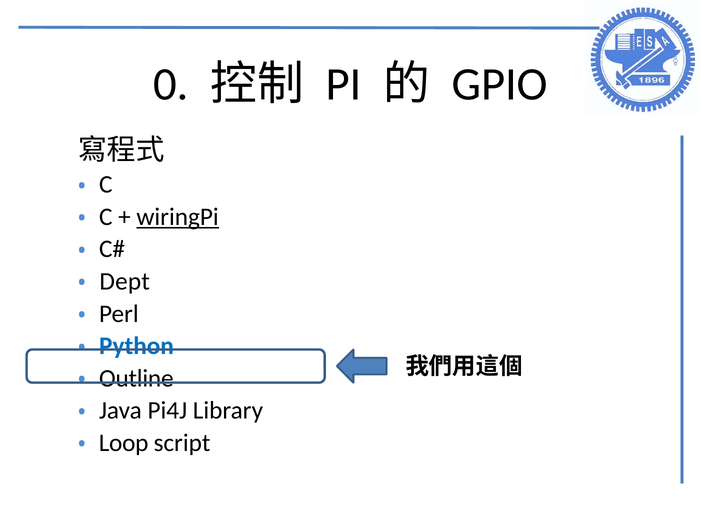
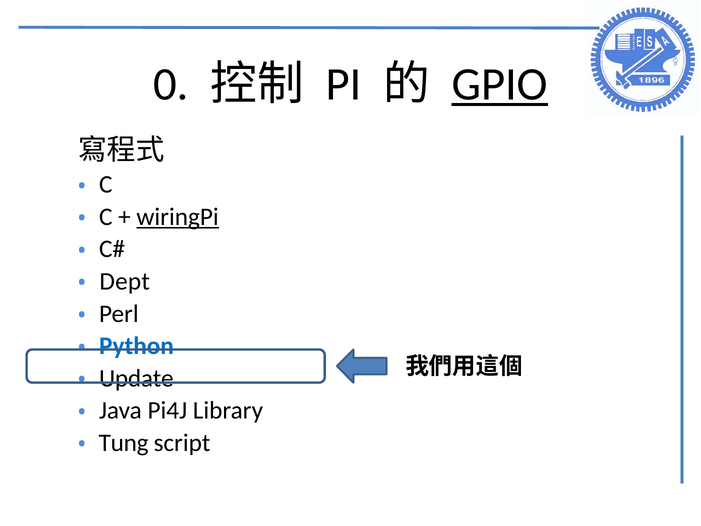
GPIO underline: none -> present
Outline: Outline -> Update
Loop: Loop -> Tung
